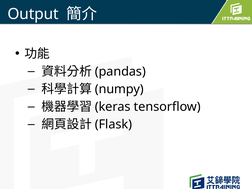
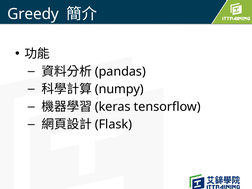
Output: Output -> Greedy
